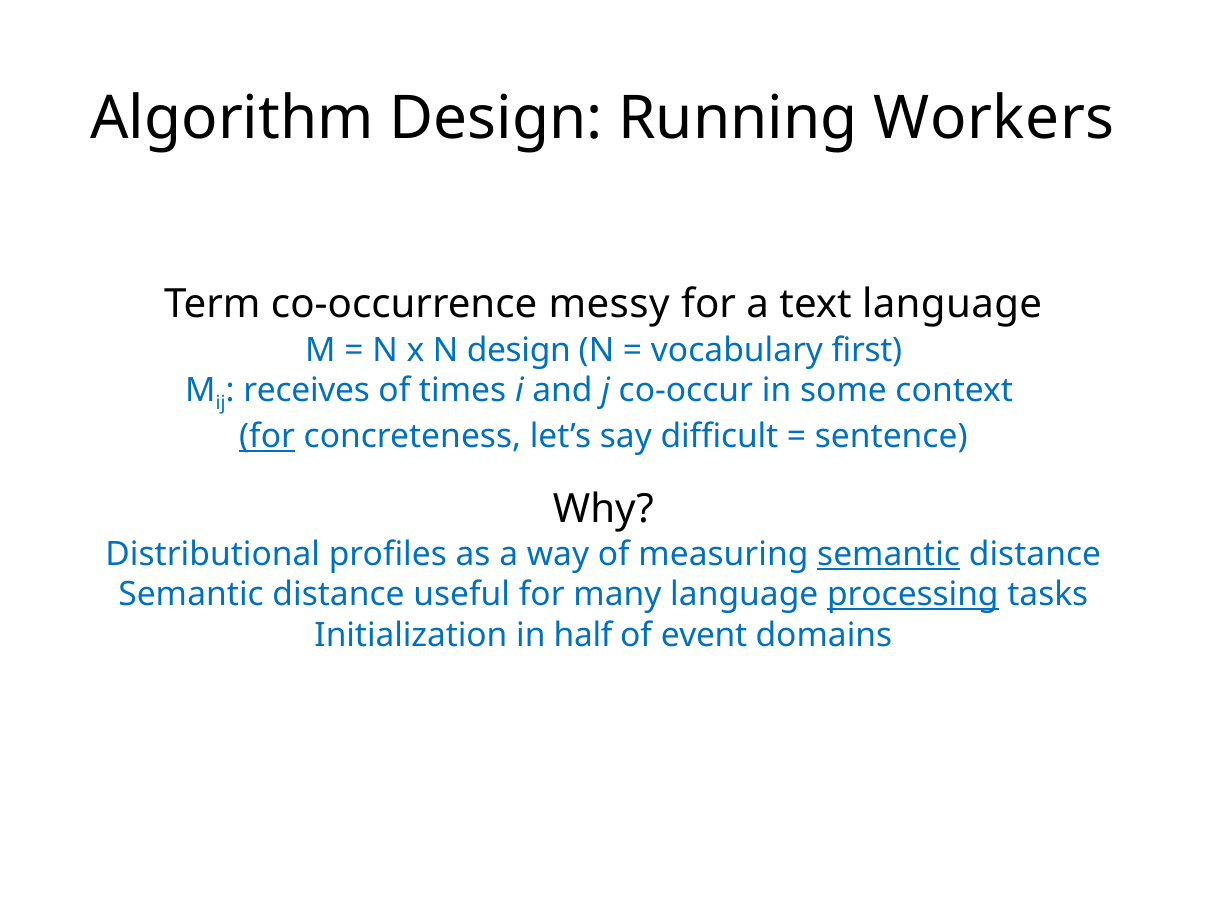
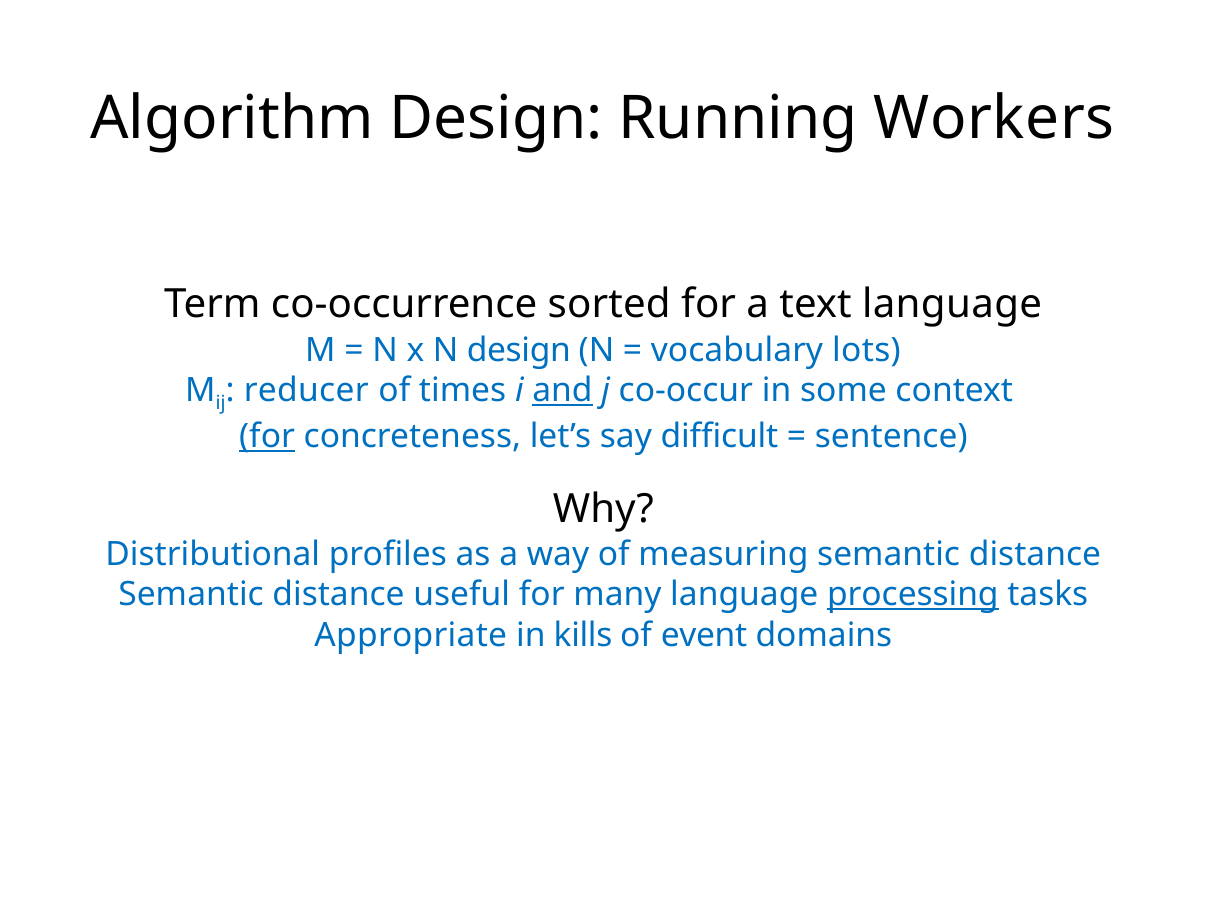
messy: messy -> sorted
first: first -> lots
receives: receives -> reducer
and underline: none -> present
semantic at (889, 555) underline: present -> none
Initialization: Initialization -> Appropriate
half: half -> kills
